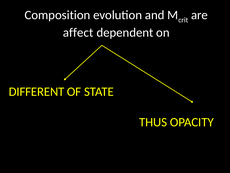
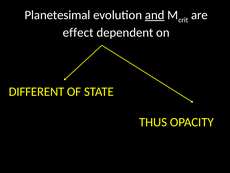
Composition: Composition -> Planetesimal
and underline: none -> present
affect: affect -> effect
